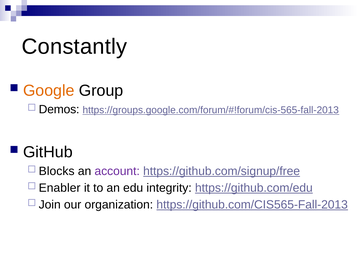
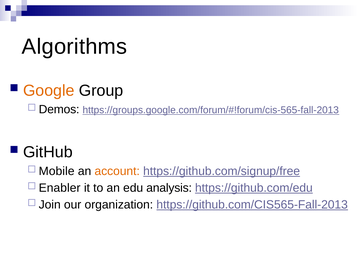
Constantly: Constantly -> Algorithms
Blocks: Blocks -> Mobile
account colour: purple -> orange
integrity: integrity -> analysis
